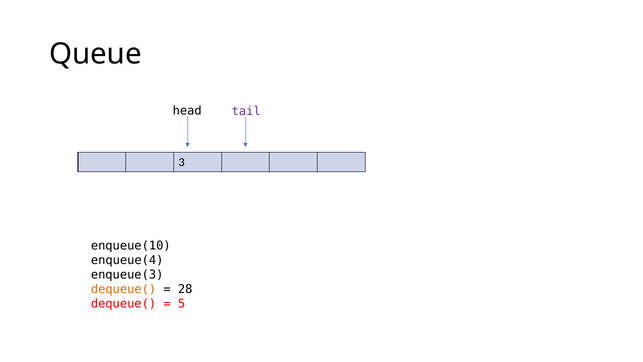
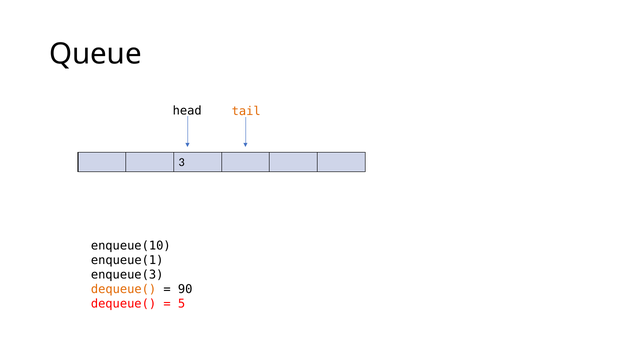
tail colour: purple -> orange
enqueue(4: enqueue(4 -> enqueue(1
28: 28 -> 90
